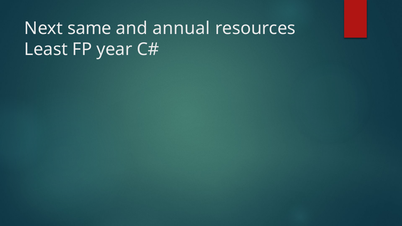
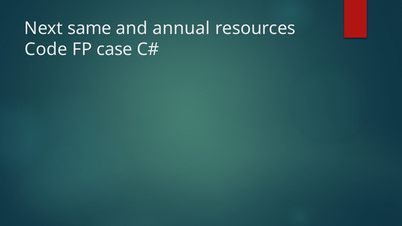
Least: Least -> Code
year: year -> case
